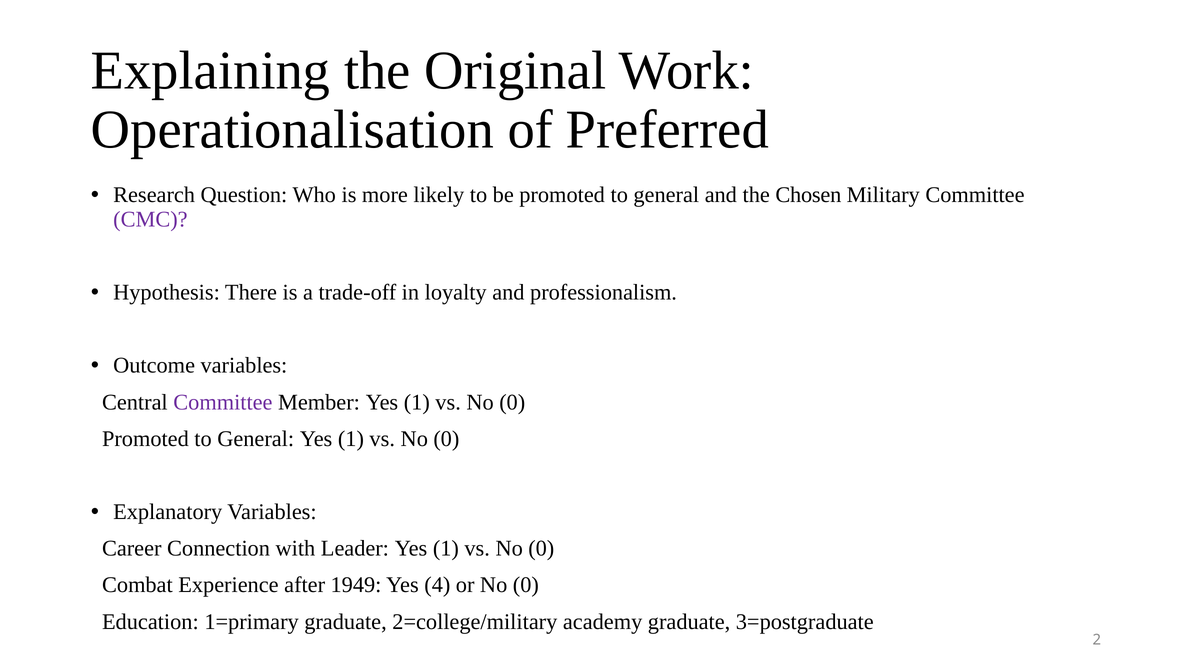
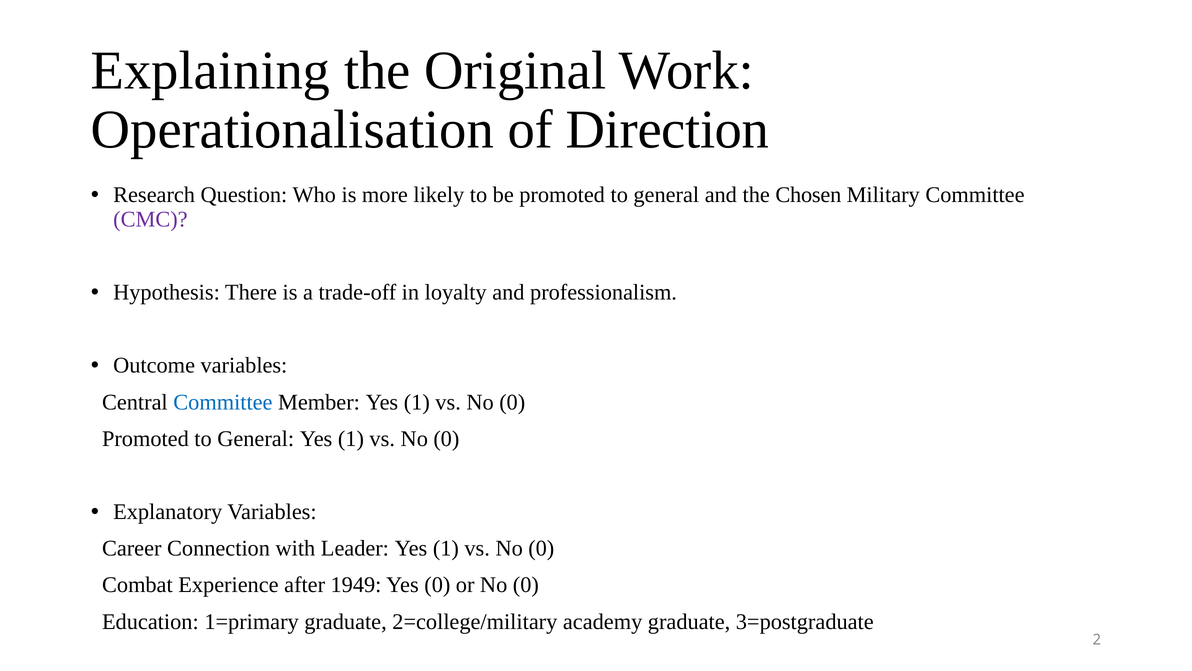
Preferred: Preferred -> Direction
Committee at (223, 402) colour: purple -> blue
Yes 4: 4 -> 0
